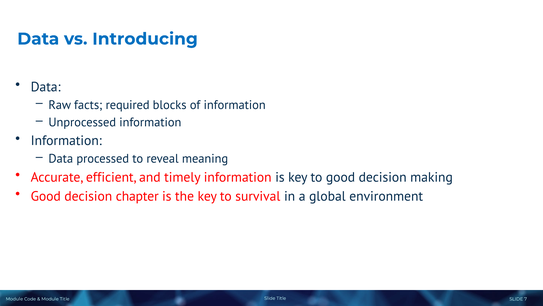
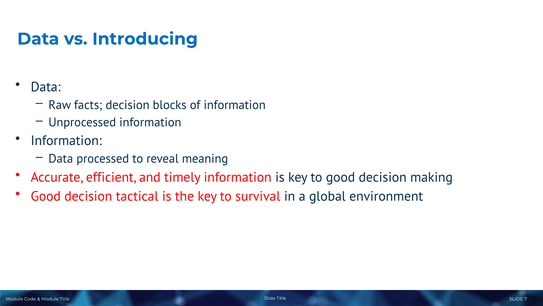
facts required: required -> decision
chapter: chapter -> tactical
